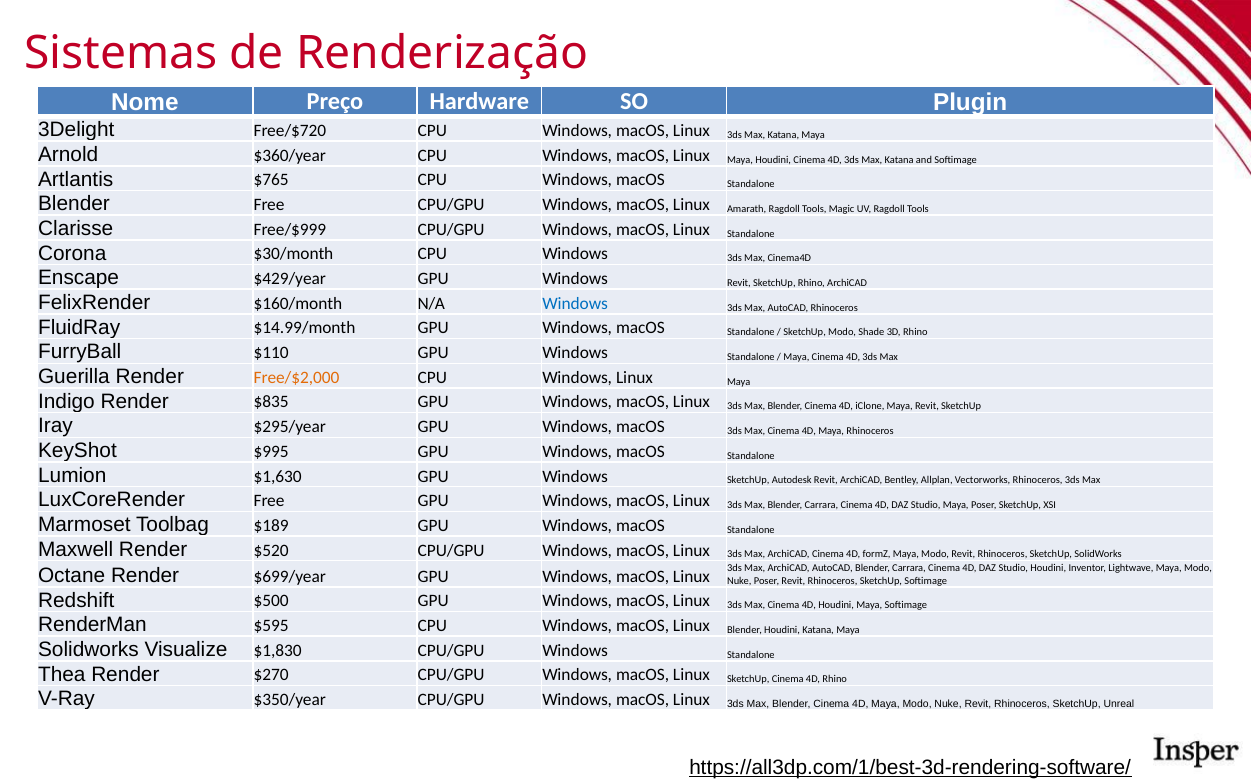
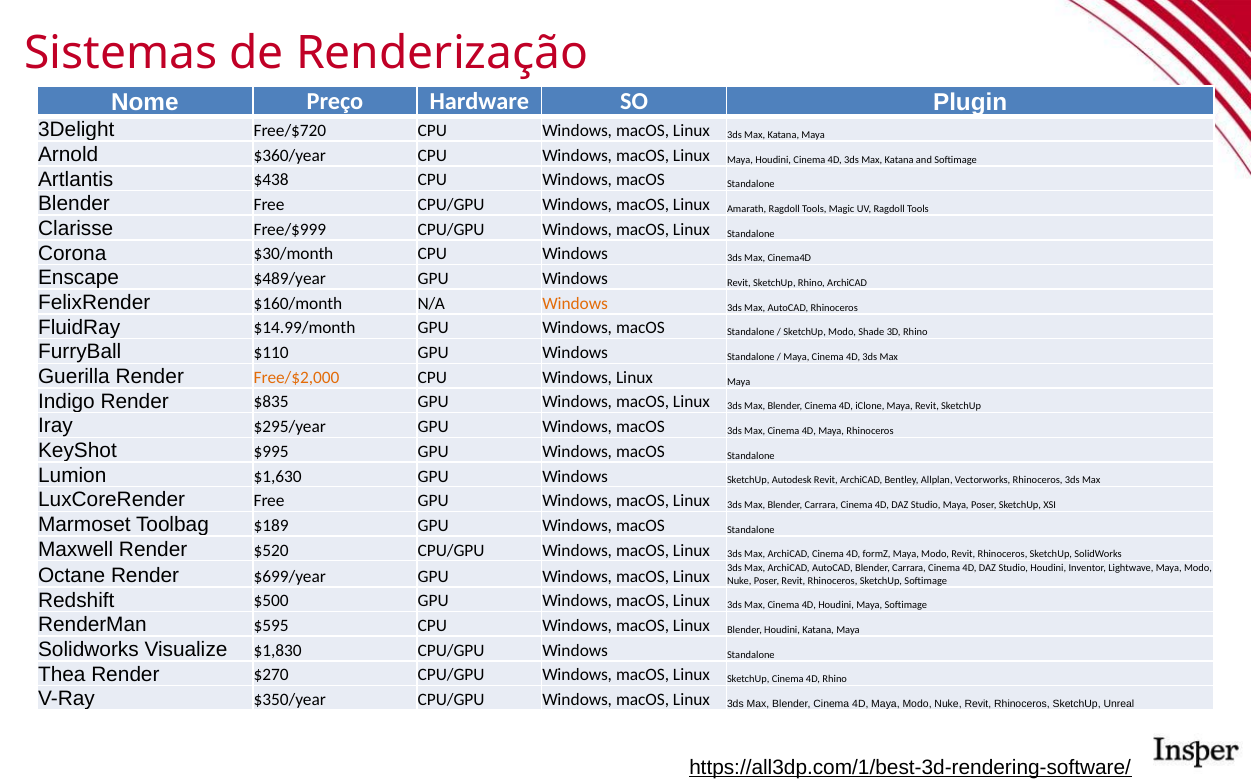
$765: $765 -> $438
$429/year: $429/year -> $489/year
Windows at (575, 303) colour: blue -> orange
